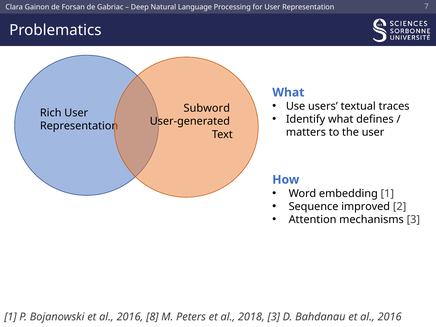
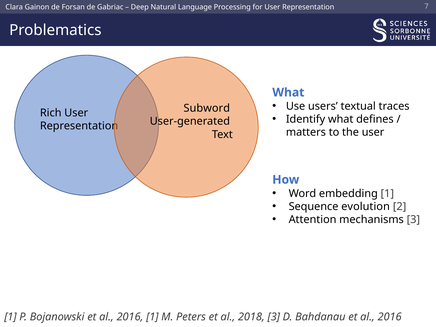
improved: improved -> evolution
2016 8: 8 -> 1
